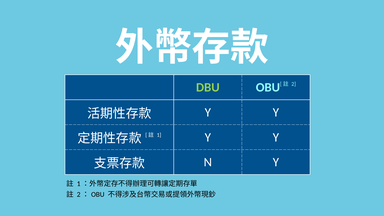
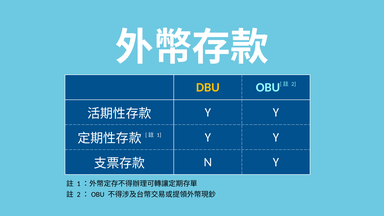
DBU colour: light green -> yellow
